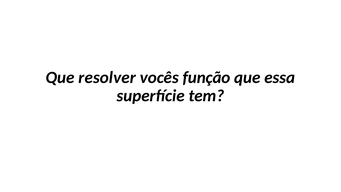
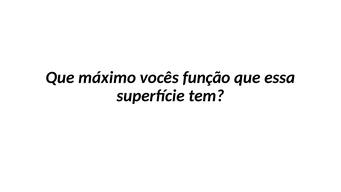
resolver: resolver -> máximo
